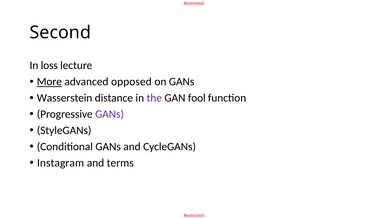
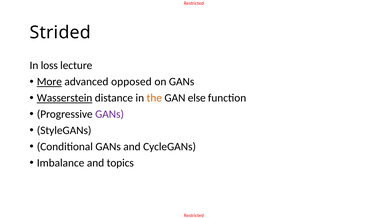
Second: Second -> Strided
Wasserstein underline: none -> present
the colour: purple -> orange
fool: fool -> else
Instagram: Instagram -> Imbalance
terms: terms -> topics
